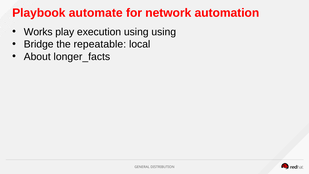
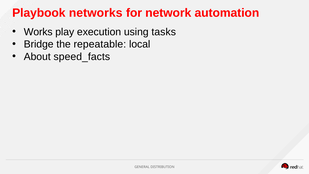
automate: automate -> networks
using using: using -> tasks
longer_facts: longer_facts -> speed_facts
